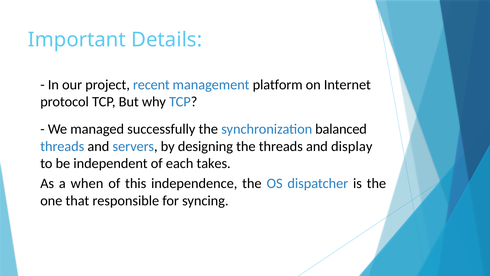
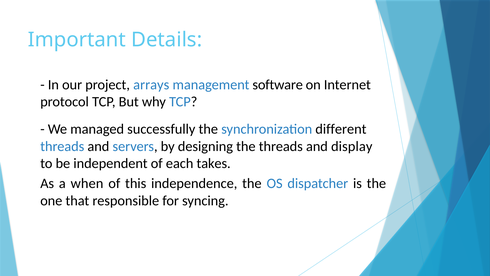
recent: recent -> arrays
platform: platform -> software
balanced: balanced -> different
